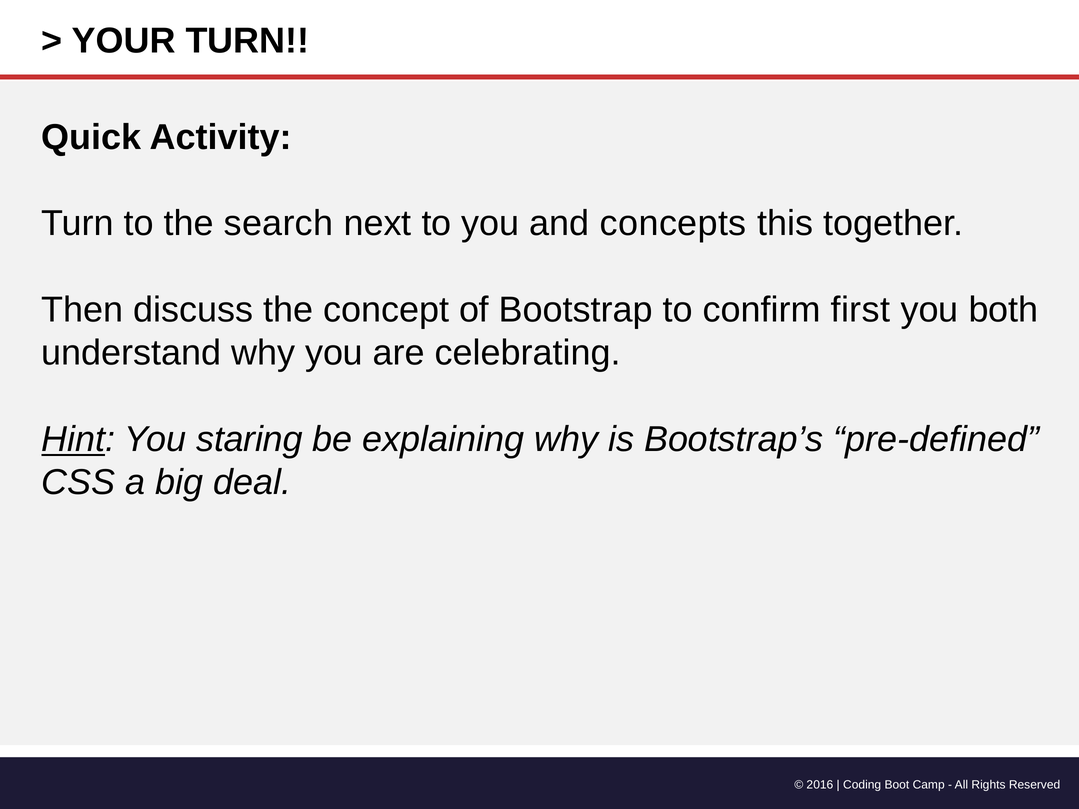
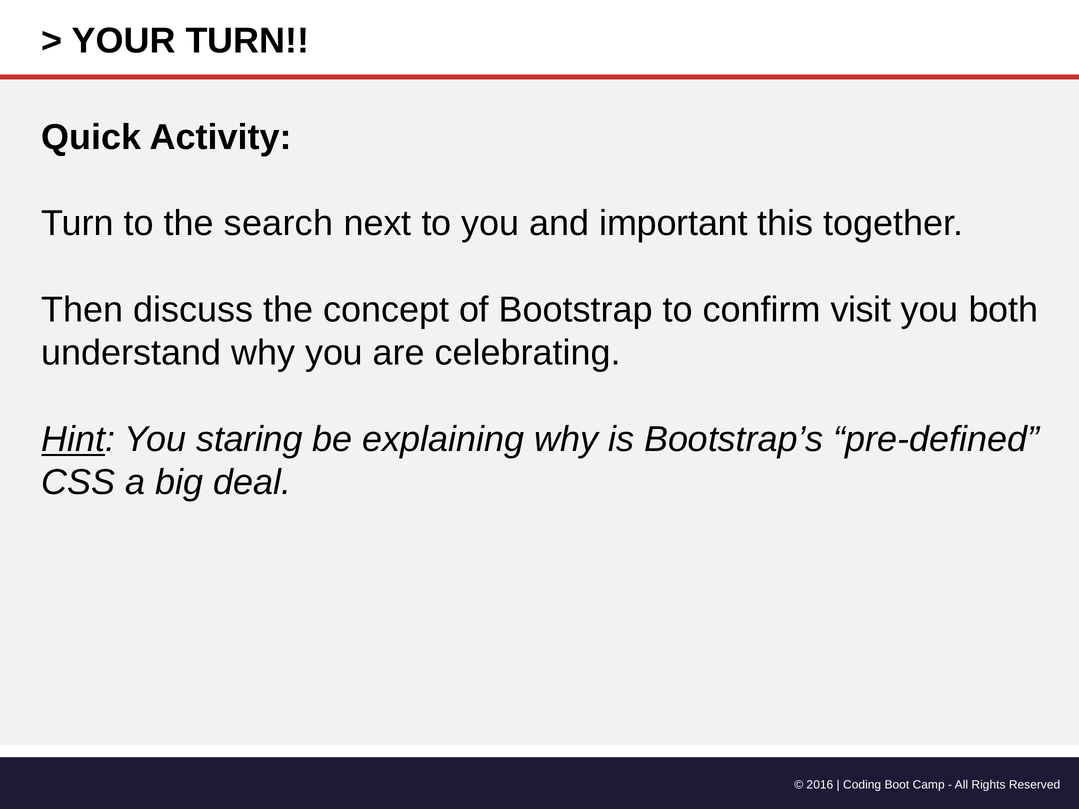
concepts: concepts -> important
first: first -> visit
